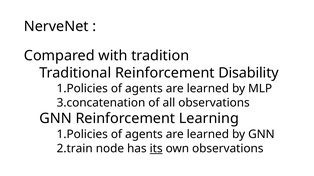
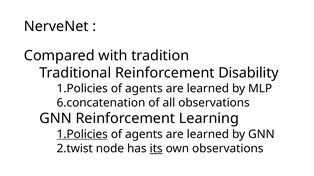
3.concatenation: 3.concatenation -> 6.concatenation
1.Policies at (82, 135) underline: none -> present
2.train: 2.train -> 2.twist
